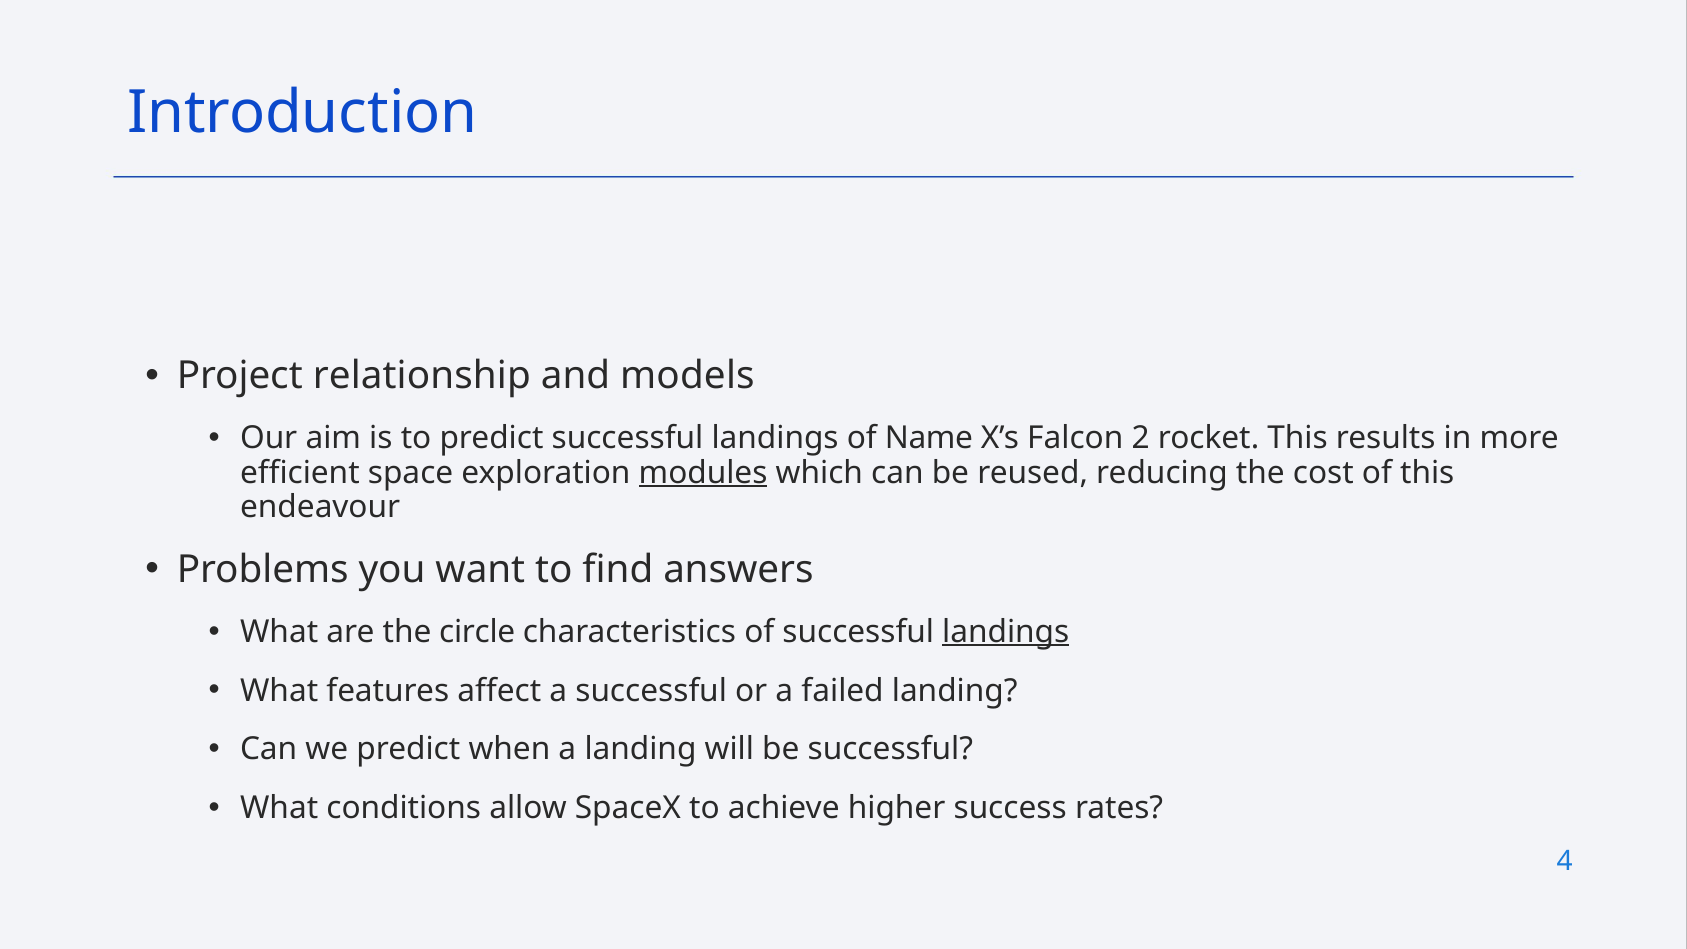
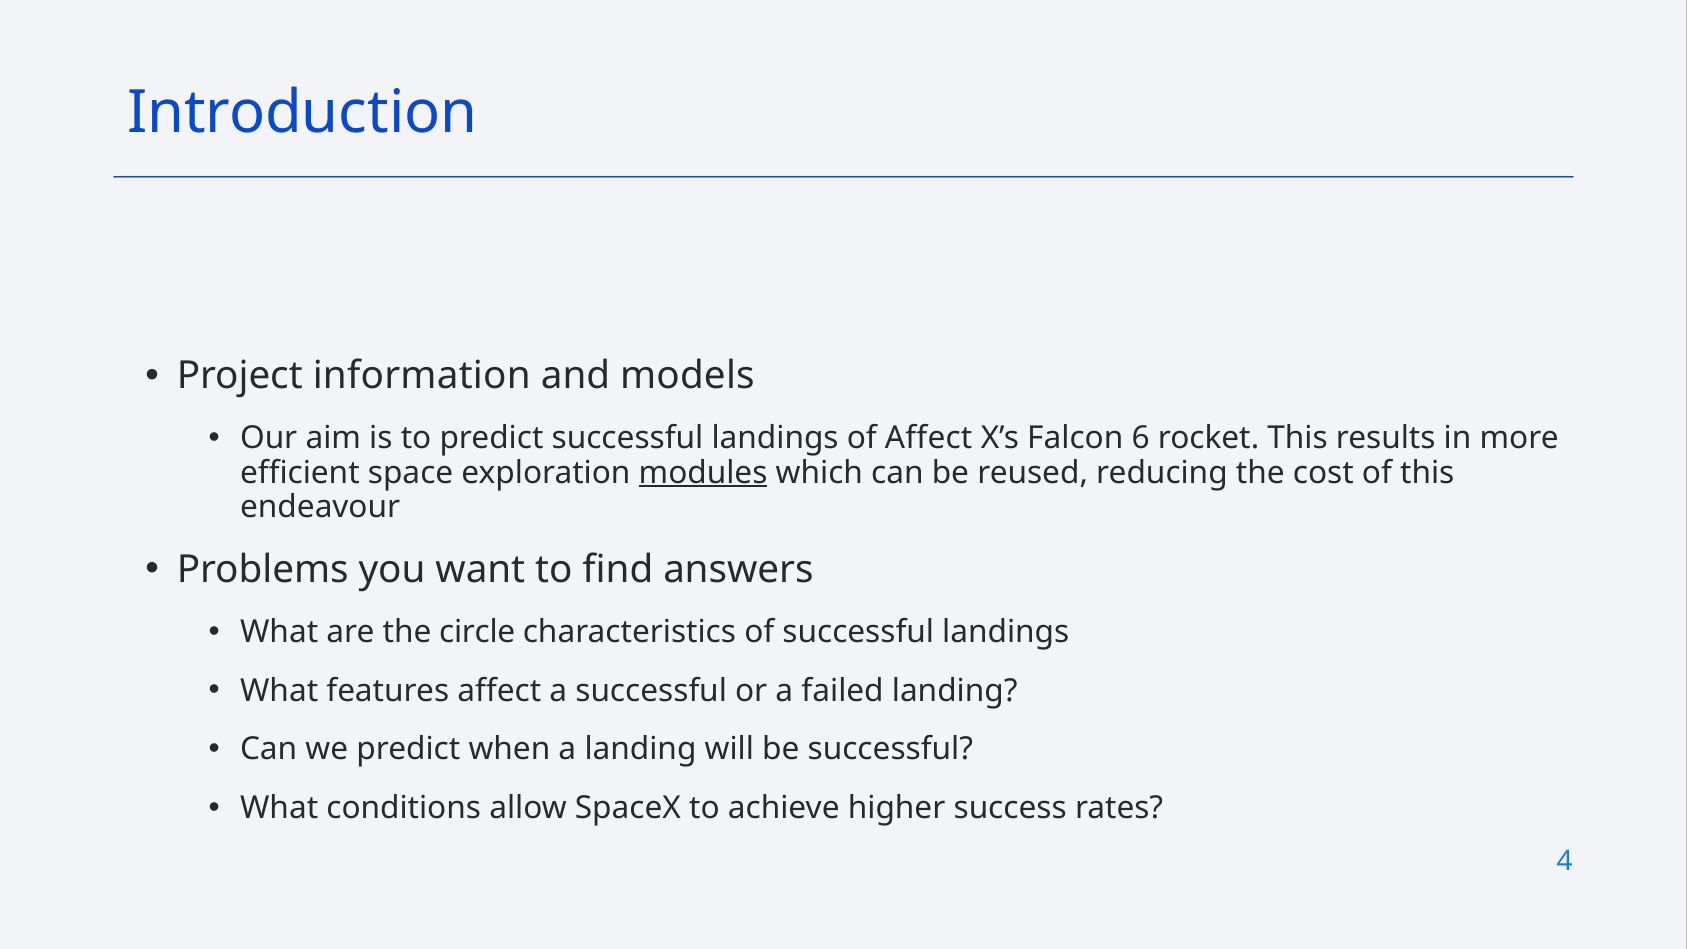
relationship: relationship -> information
of Name: Name -> Affect
2: 2 -> 6
landings at (1006, 632) underline: present -> none
